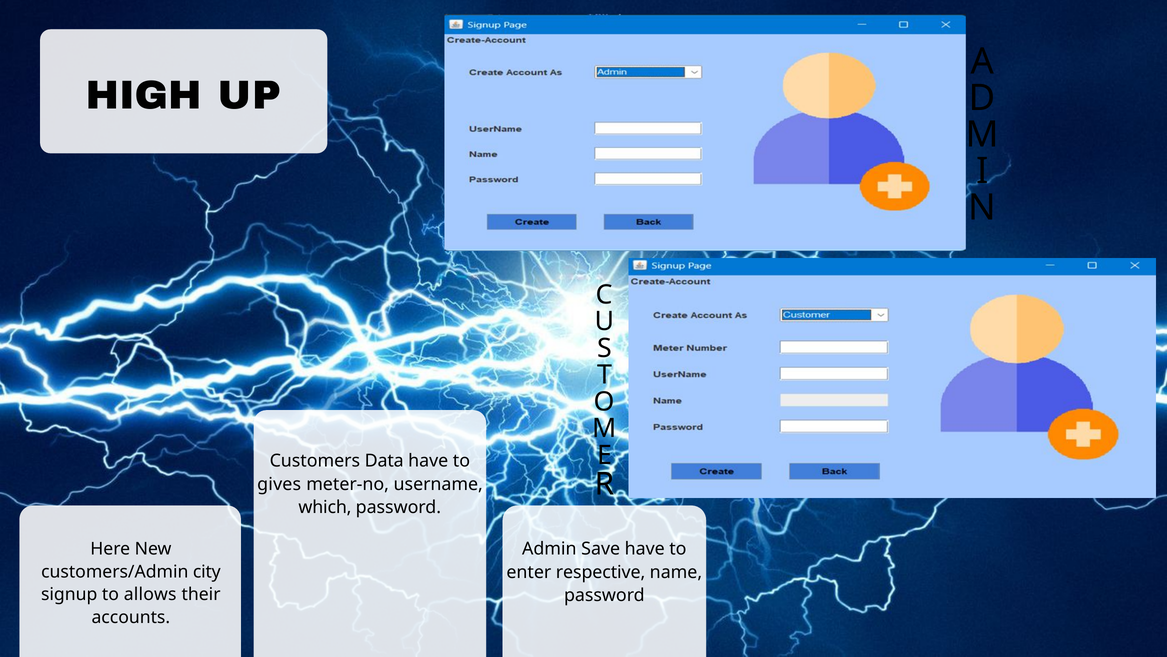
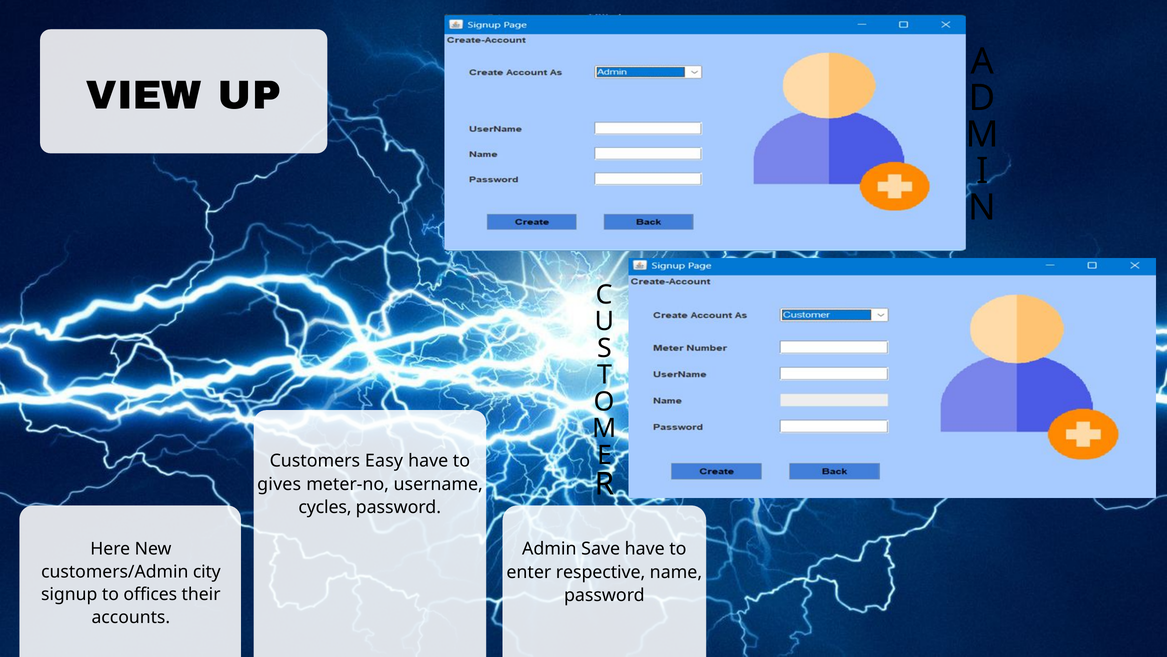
HIGH: HIGH -> VIEW
Data: Data -> Easy
which: which -> cycles
allows: allows -> offices
